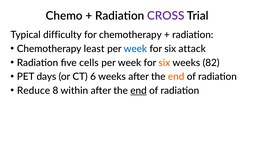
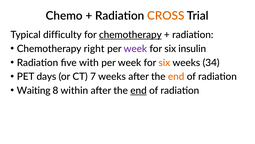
CROSS colour: purple -> orange
chemotherapy at (130, 35) underline: none -> present
least: least -> right
week at (135, 49) colour: blue -> purple
attack: attack -> insulin
cells: cells -> with
82: 82 -> 34
6: 6 -> 7
Reduce: Reduce -> Waiting
